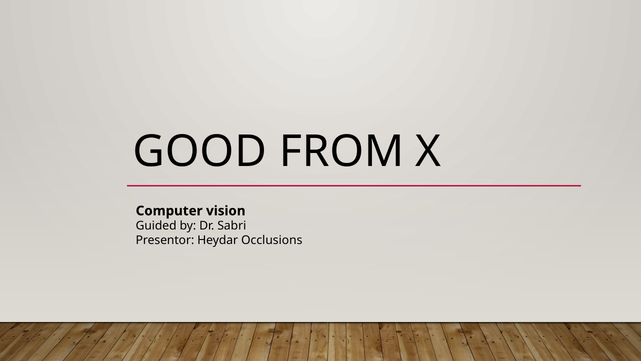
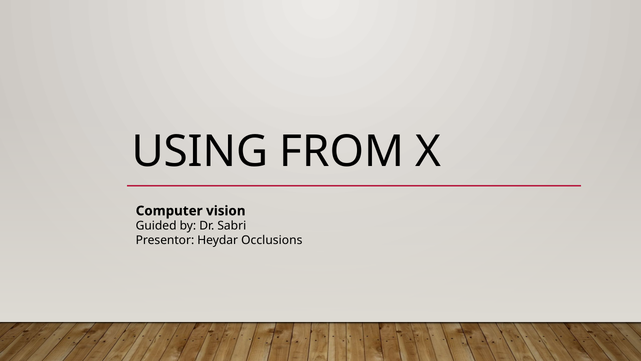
GOOD: GOOD -> USING
